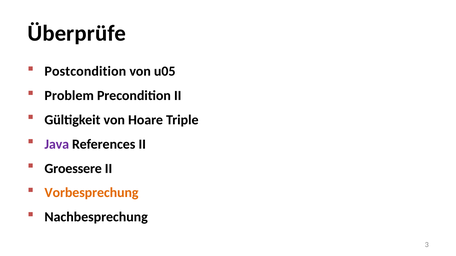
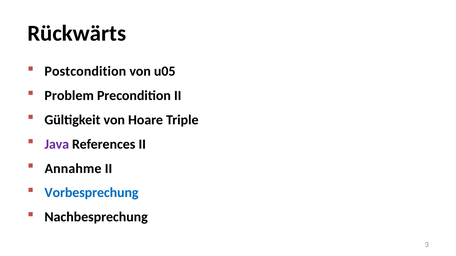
Überprüfe: Überprüfe -> Rückwärts
Groessere: Groessere -> Annahme
Vorbesprechung colour: orange -> blue
